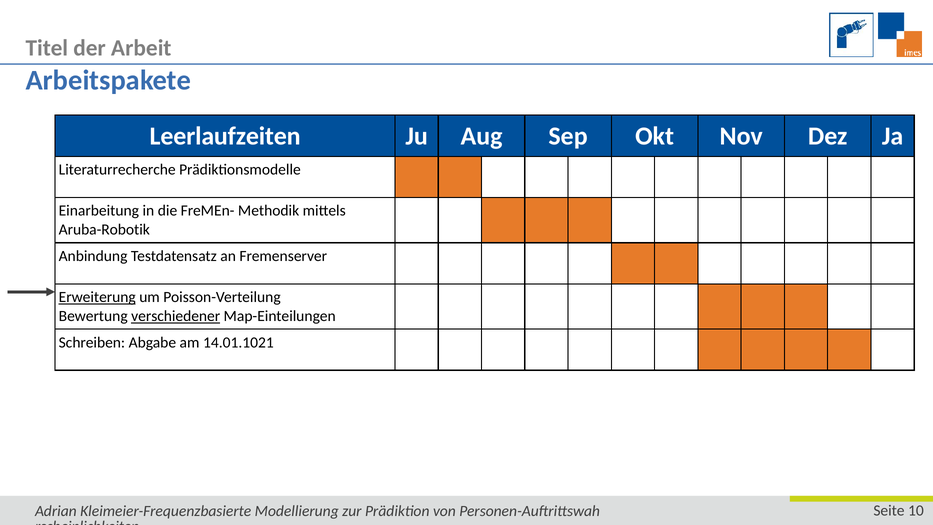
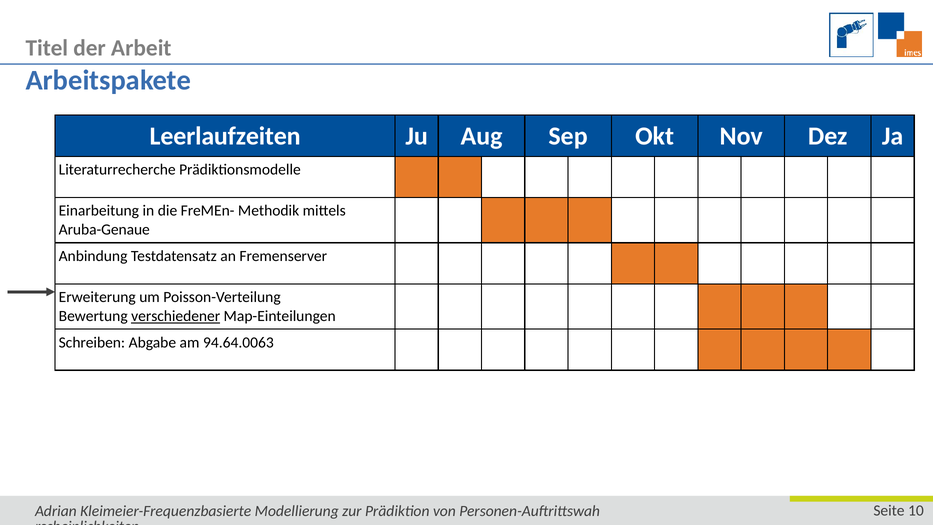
Aruba-Robotik: Aruba-Robotik -> Aruba-Genaue
Erweiterung underline: present -> none
14.01.1021: 14.01.1021 -> 94.64.0063
